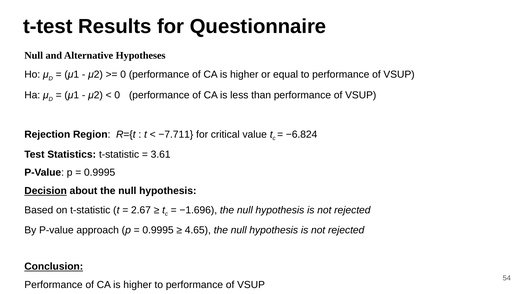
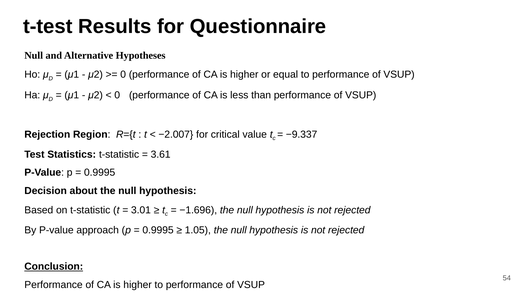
−7.711: −7.711 -> −2.007
−6.824: −6.824 -> −9.337
Decision underline: present -> none
2.67: 2.67 -> 3.01
4.65: 4.65 -> 1.05
